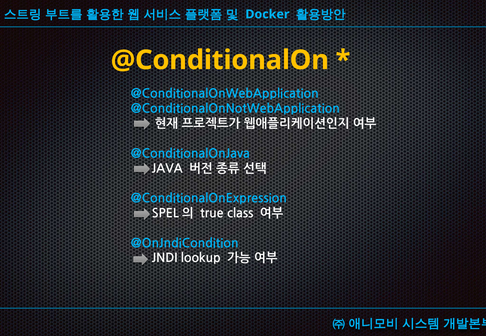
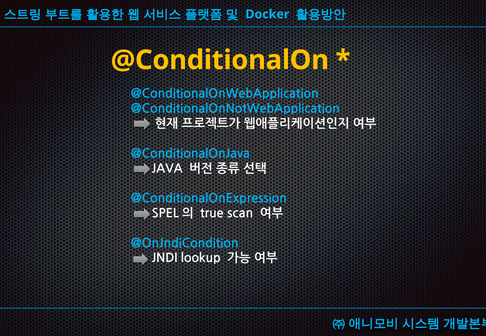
class: class -> scan
